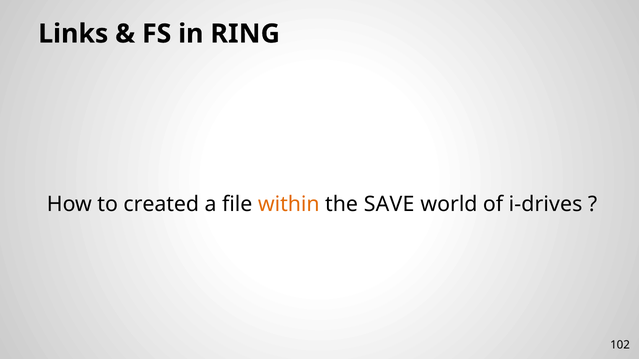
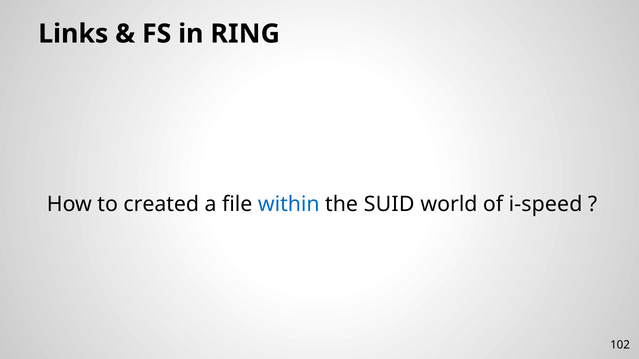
within colour: orange -> blue
SAVE: SAVE -> SUID
i-drives: i-drives -> i-speed
